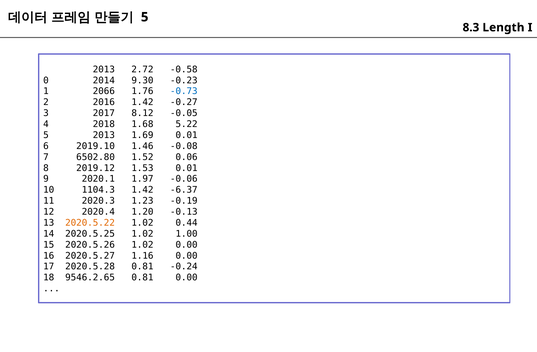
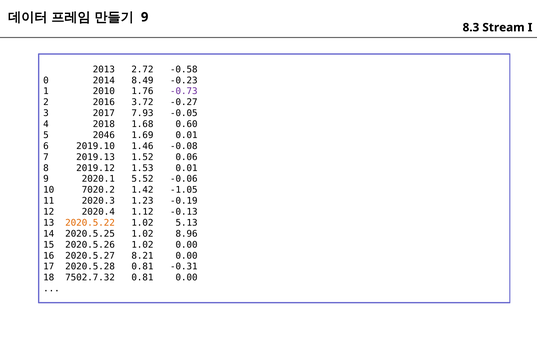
5 at (145, 17): 5 -> 9
Length: Length -> Stream
9.30: 9.30 -> 8.49
2066: 2066 -> 2010
-0.73 colour: blue -> purple
2016 1.42: 1.42 -> 3.72
8.12: 8.12 -> 7.93
5.22: 5.22 -> 0.60
5 2013: 2013 -> 2046
6502.80: 6502.80 -> 2019.13
1.97: 1.97 -> 5.52
1104.3: 1104.3 -> 7020.2
-6.37: -6.37 -> -1.05
1.20: 1.20 -> 1.12
0.44: 0.44 -> 5.13
1.00: 1.00 -> 8.96
1.16: 1.16 -> 8.21
-0.24: -0.24 -> -0.31
9546.2.65: 9546.2.65 -> 7502.7.32
